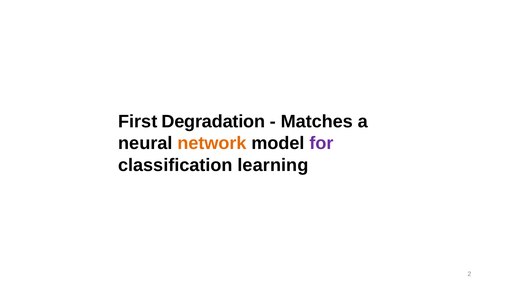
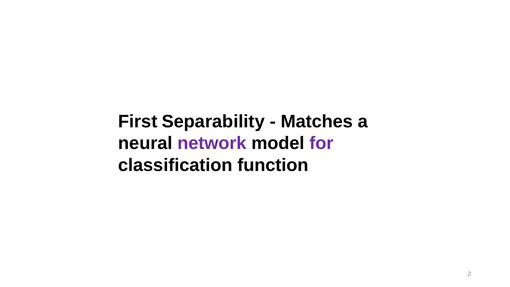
Degradation: Degradation -> Separability
network colour: orange -> purple
learning: learning -> function
